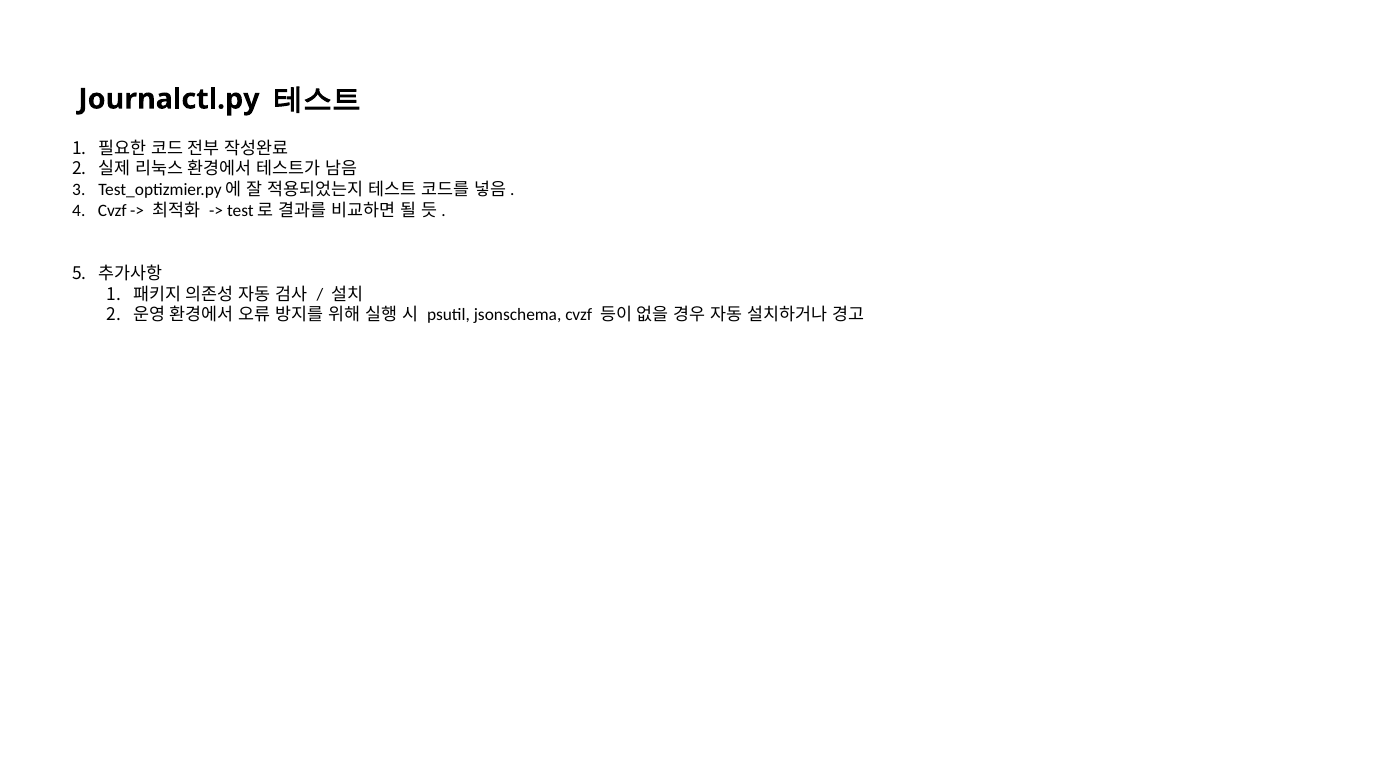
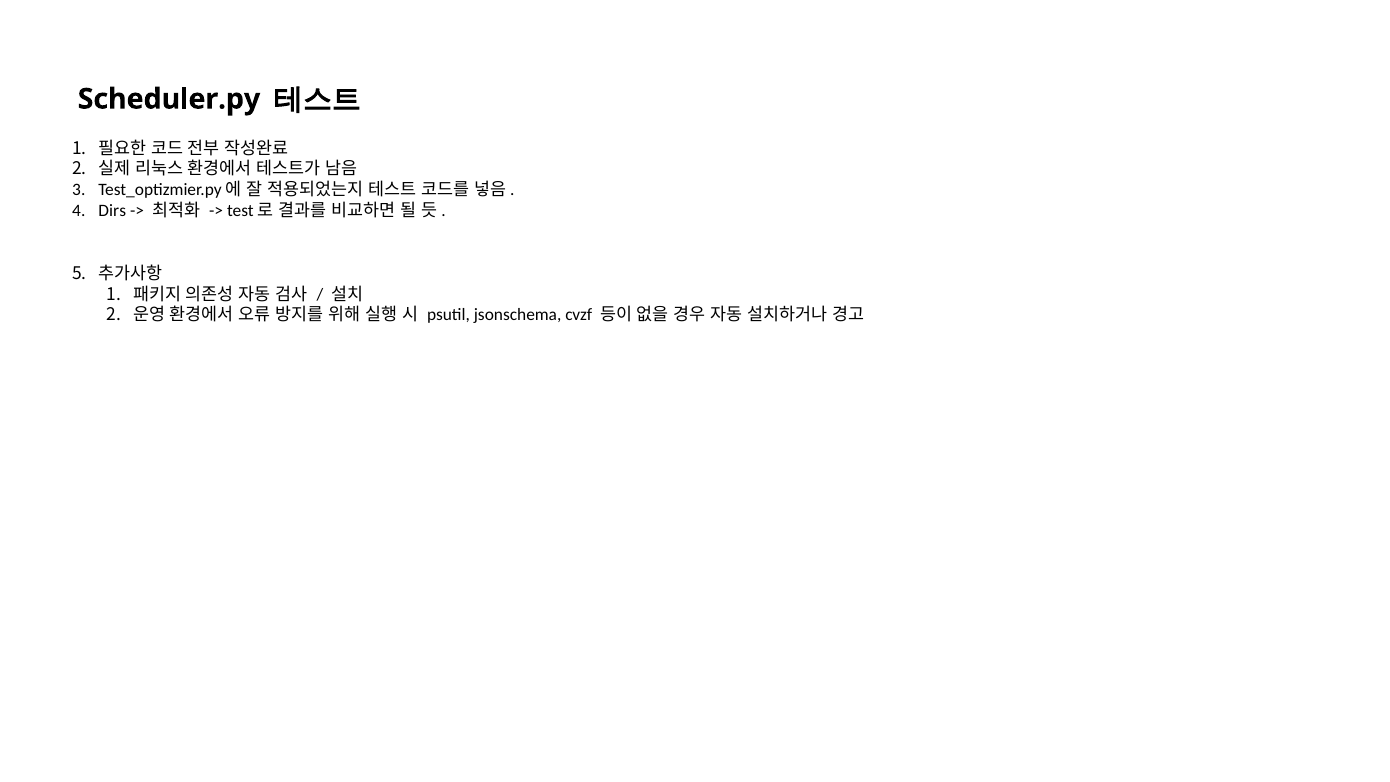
Journalctl.py: Journalctl.py -> Scheduler.py
Cvzf at (112, 211): Cvzf -> Dirs
